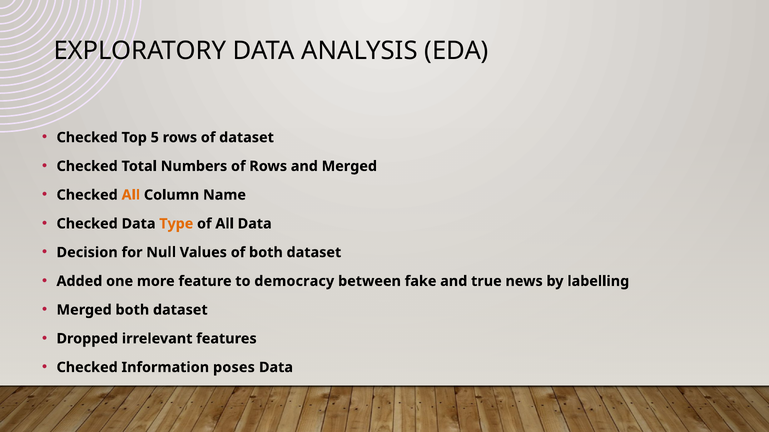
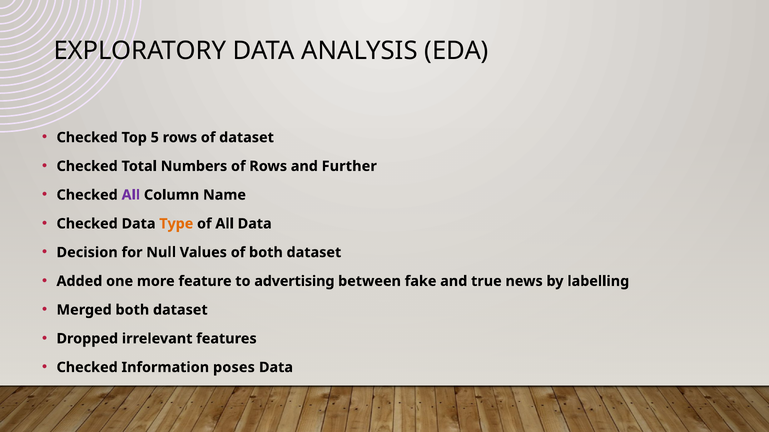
and Merged: Merged -> Further
All at (131, 195) colour: orange -> purple
democracy: democracy -> advertising
